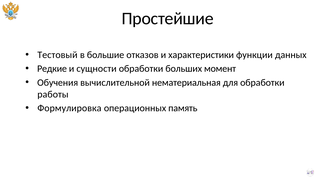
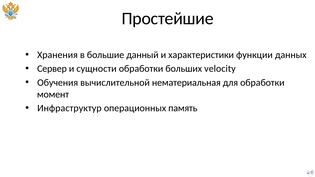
Тестовый: Тестовый -> Хранения
отказов: отказов -> данный
Редкие: Редкие -> Сервер
момент: момент -> velocity
работы: работы -> момент
Формулировка: Формулировка -> Инфраструктур
